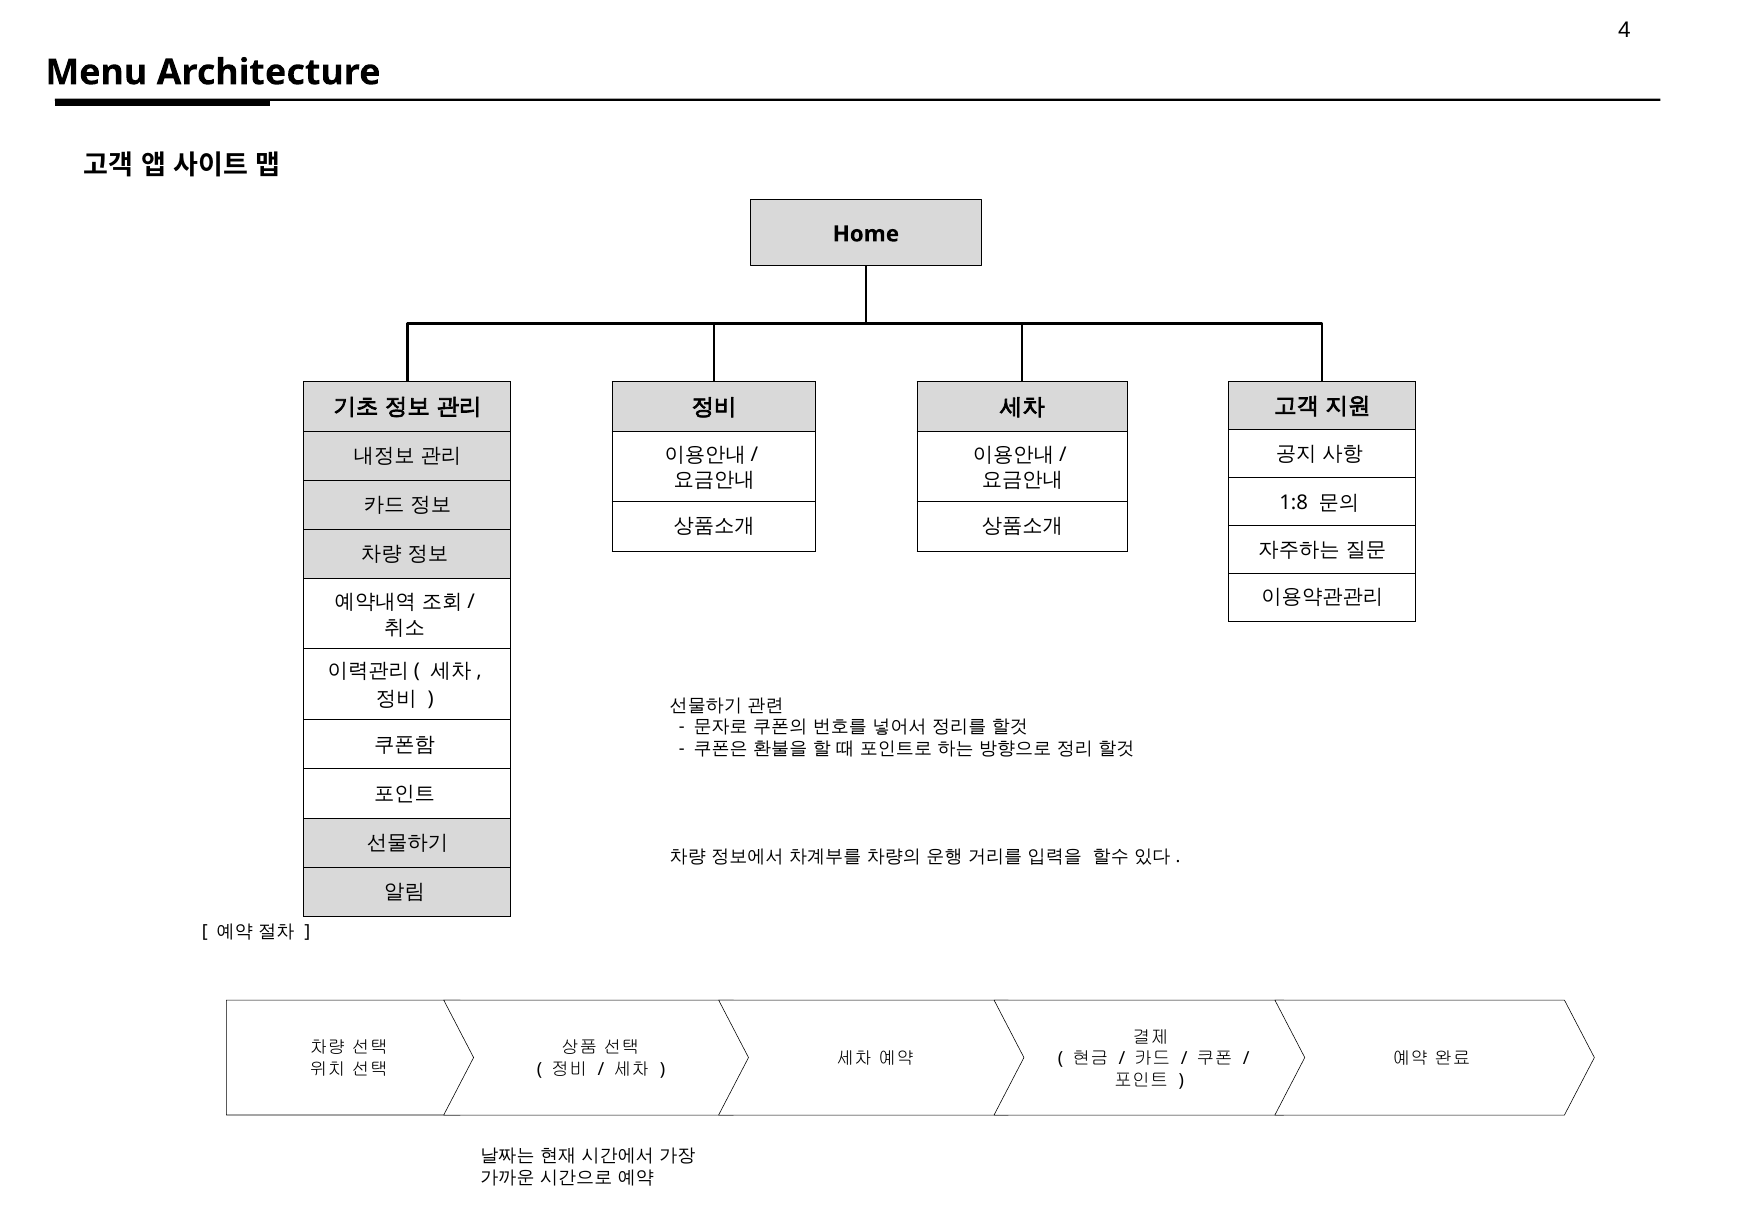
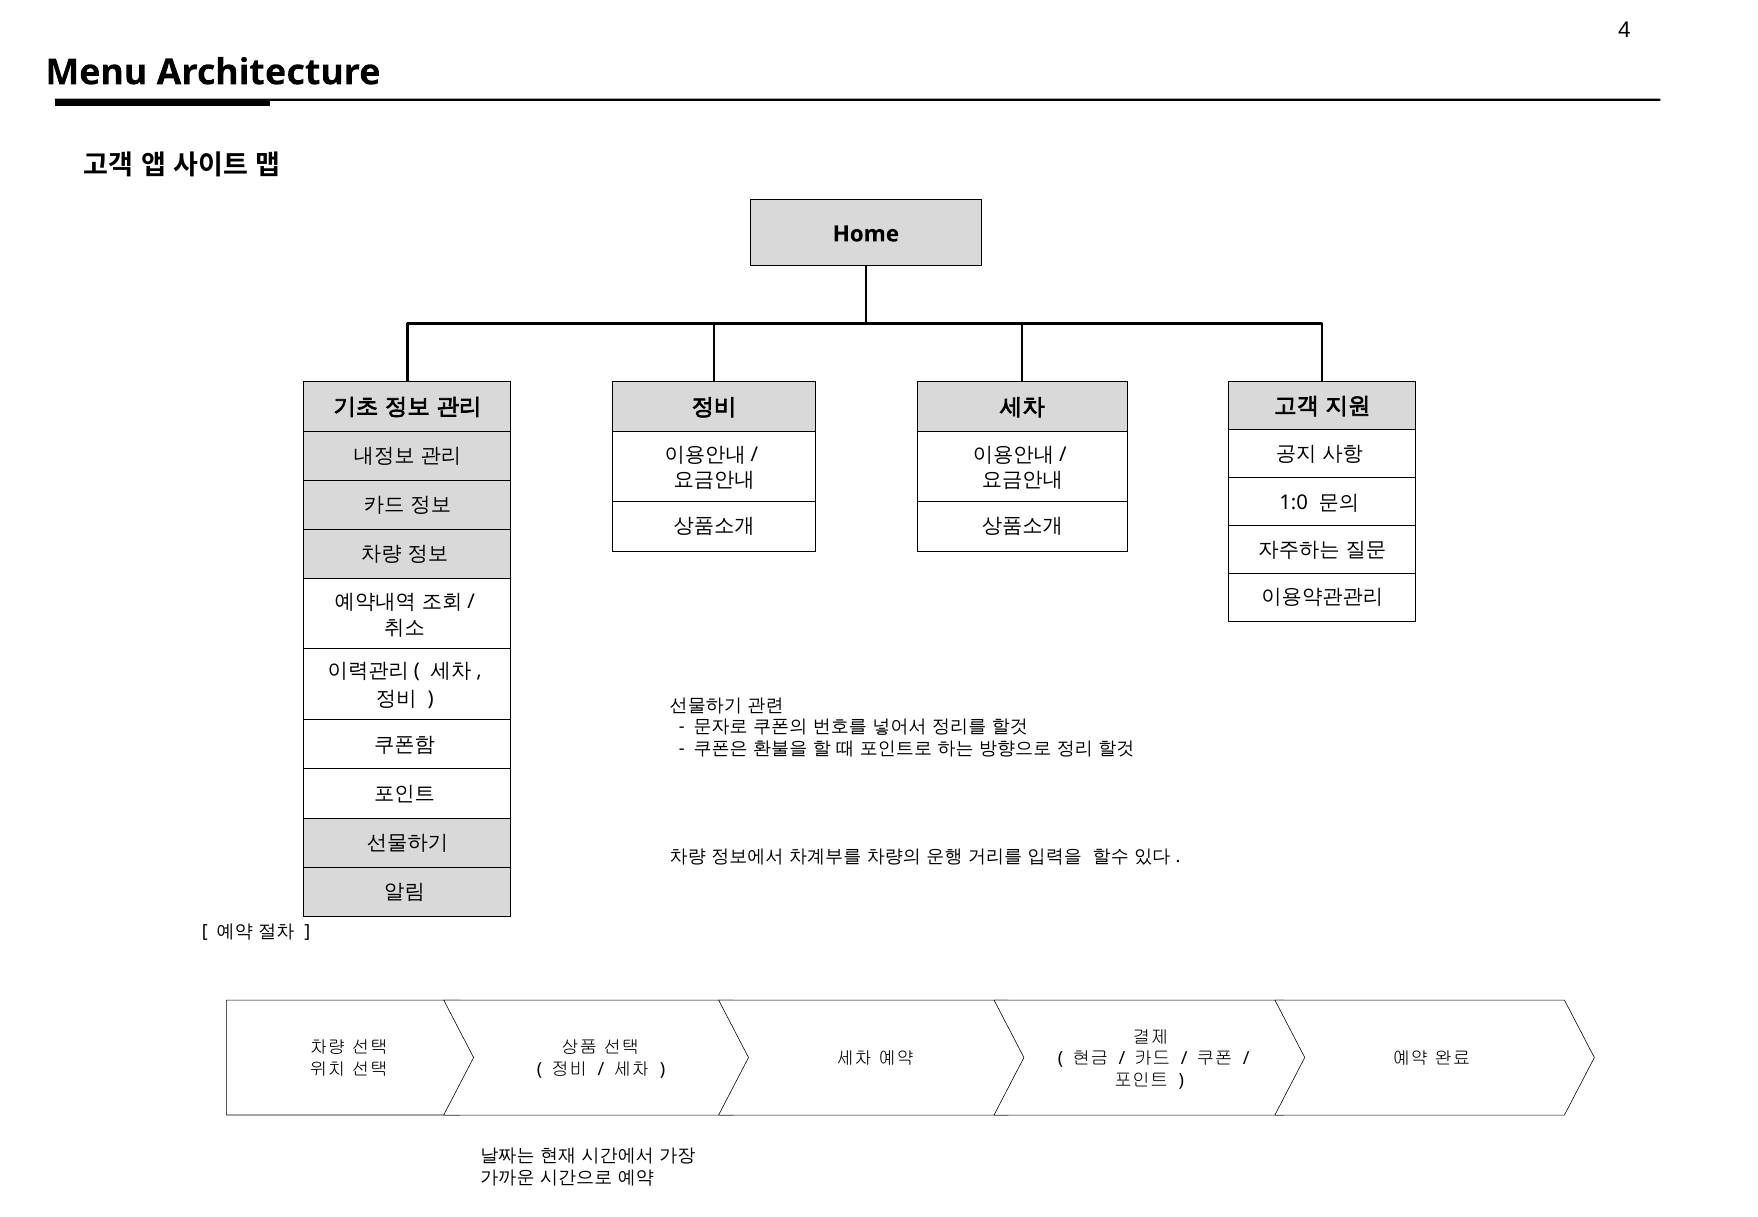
1:8: 1:8 -> 1:0
